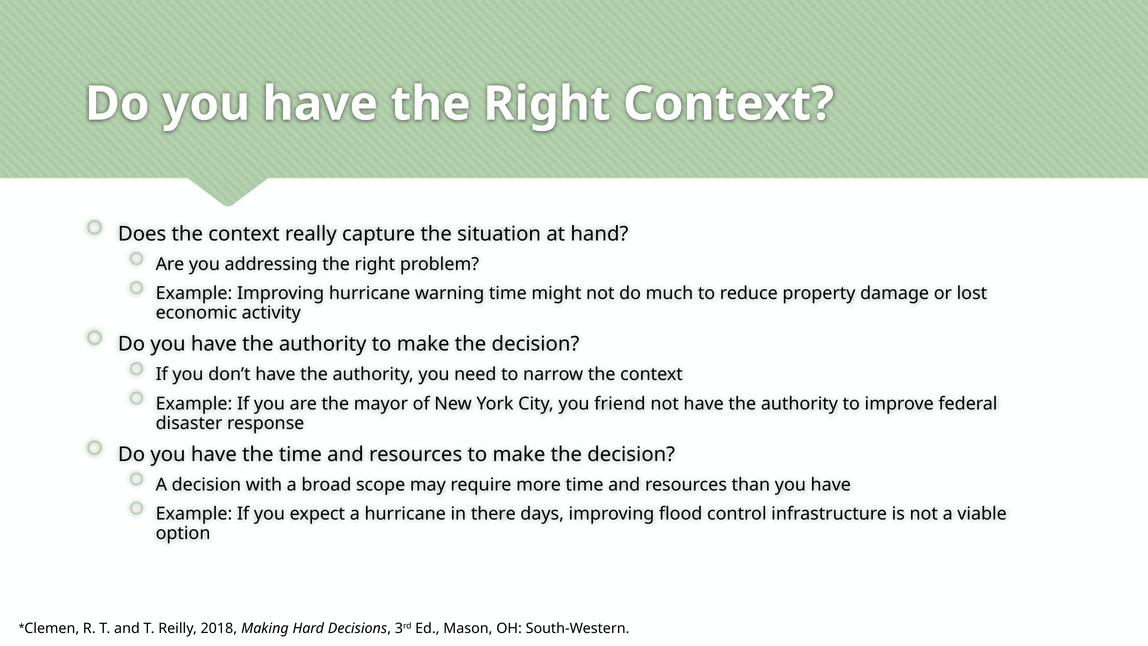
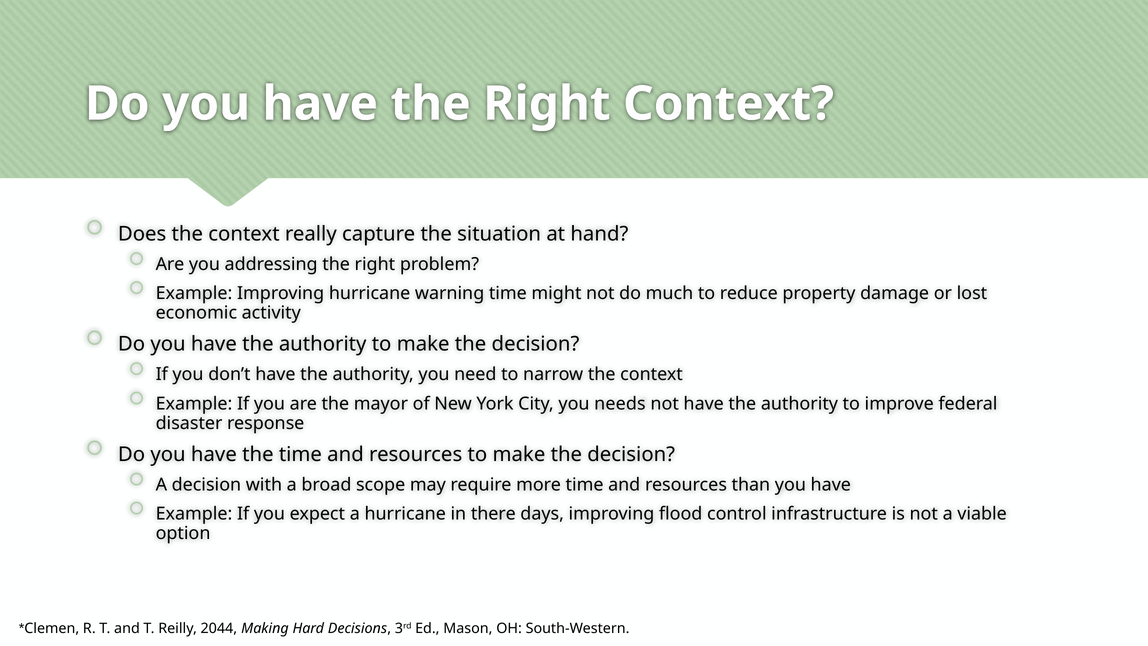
friend: friend -> needs
2018: 2018 -> 2044
